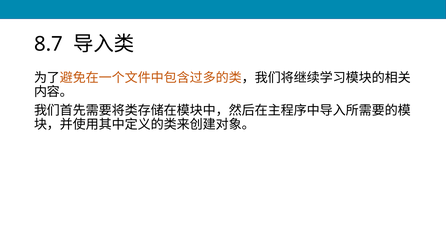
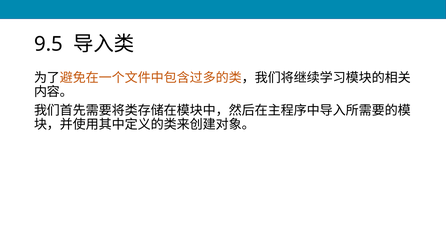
8.7: 8.7 -> 9.5
